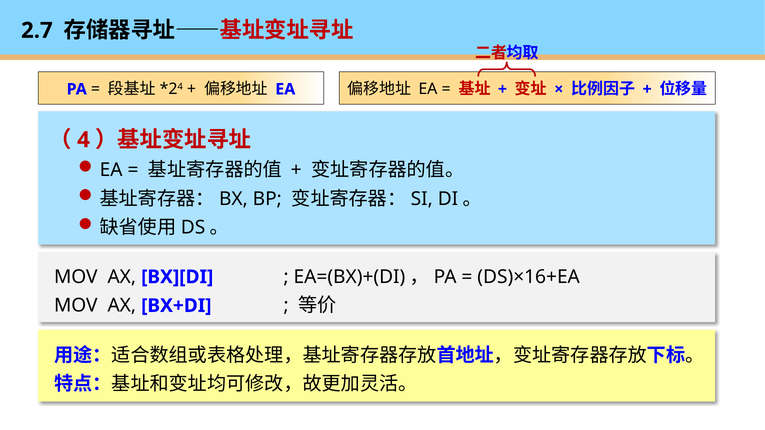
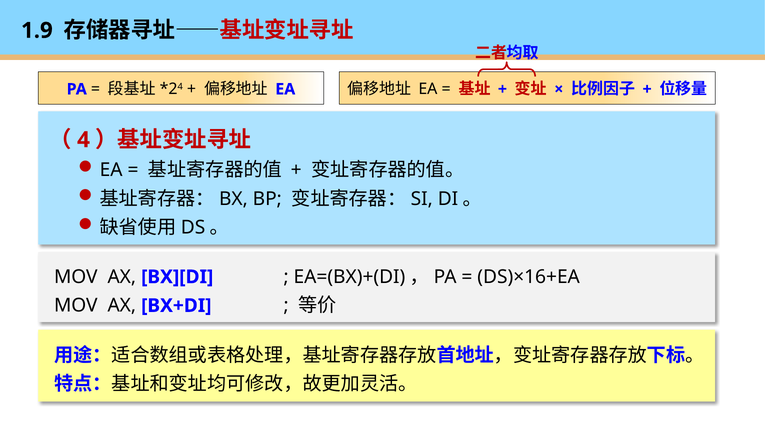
2.7: 2.7 -> 1.9
